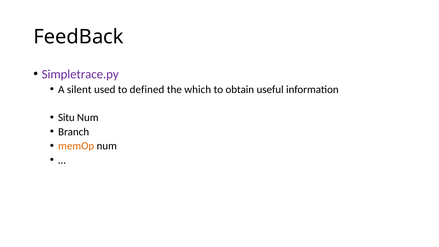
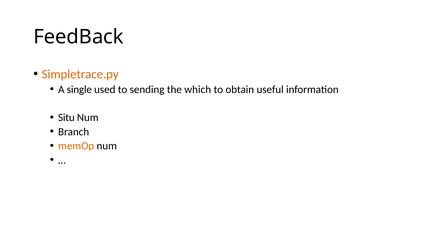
Simpletrace.py colour: purple -> orange
silent: silent -> single
defined: defined -> sending
